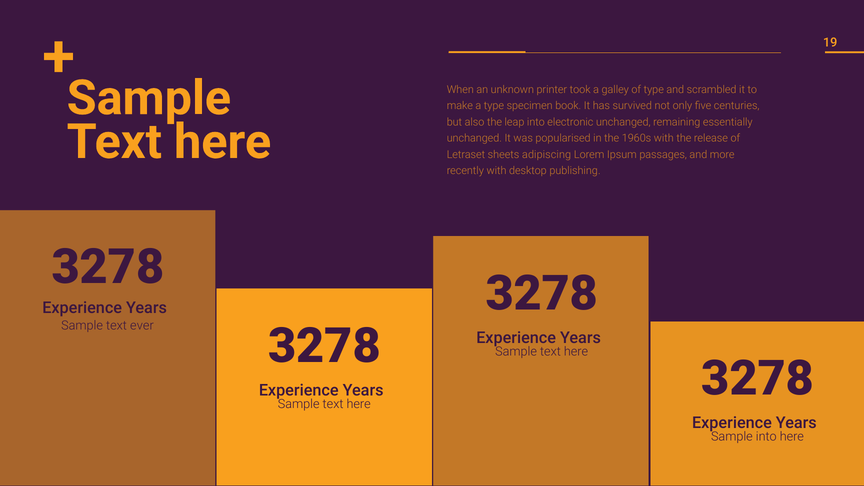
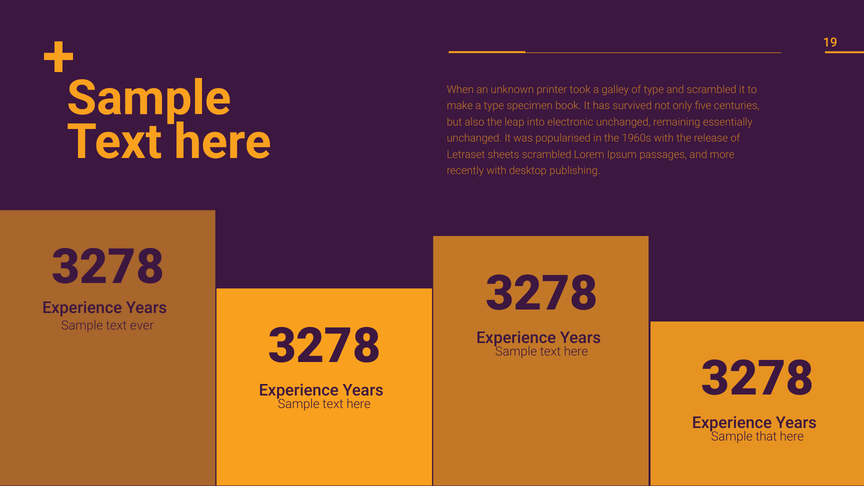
sheets adipiscing: adipiscing -> scrambled
Sample into: into -> that
